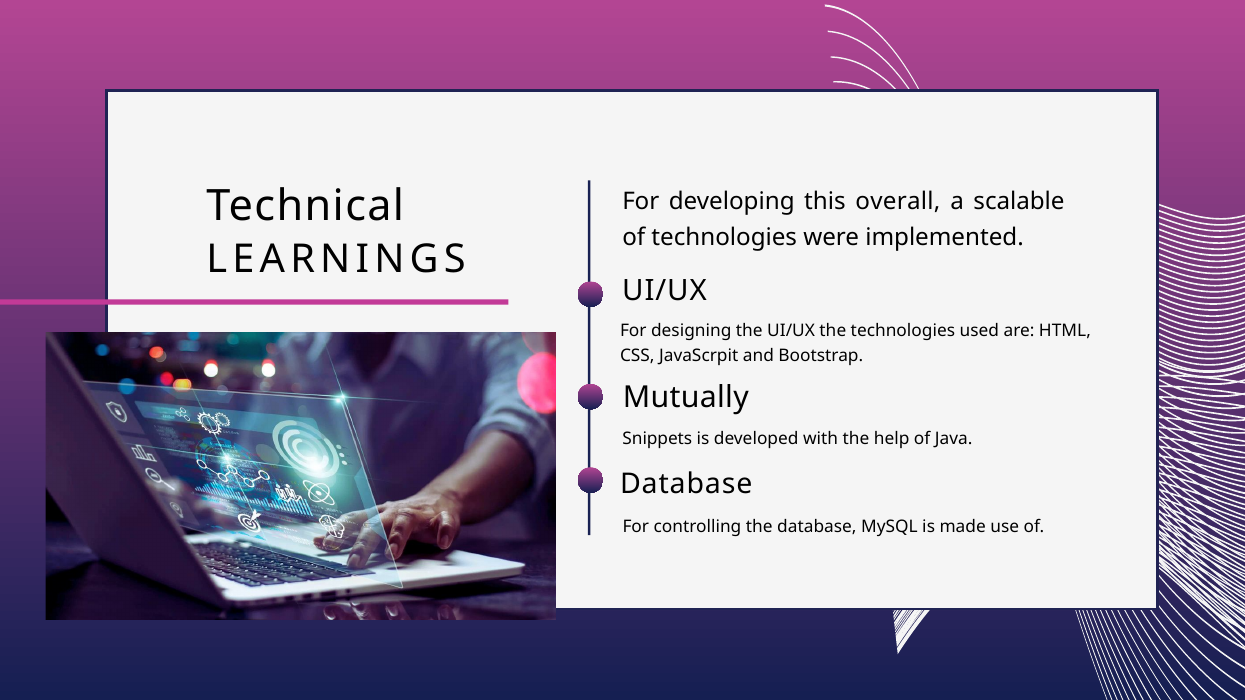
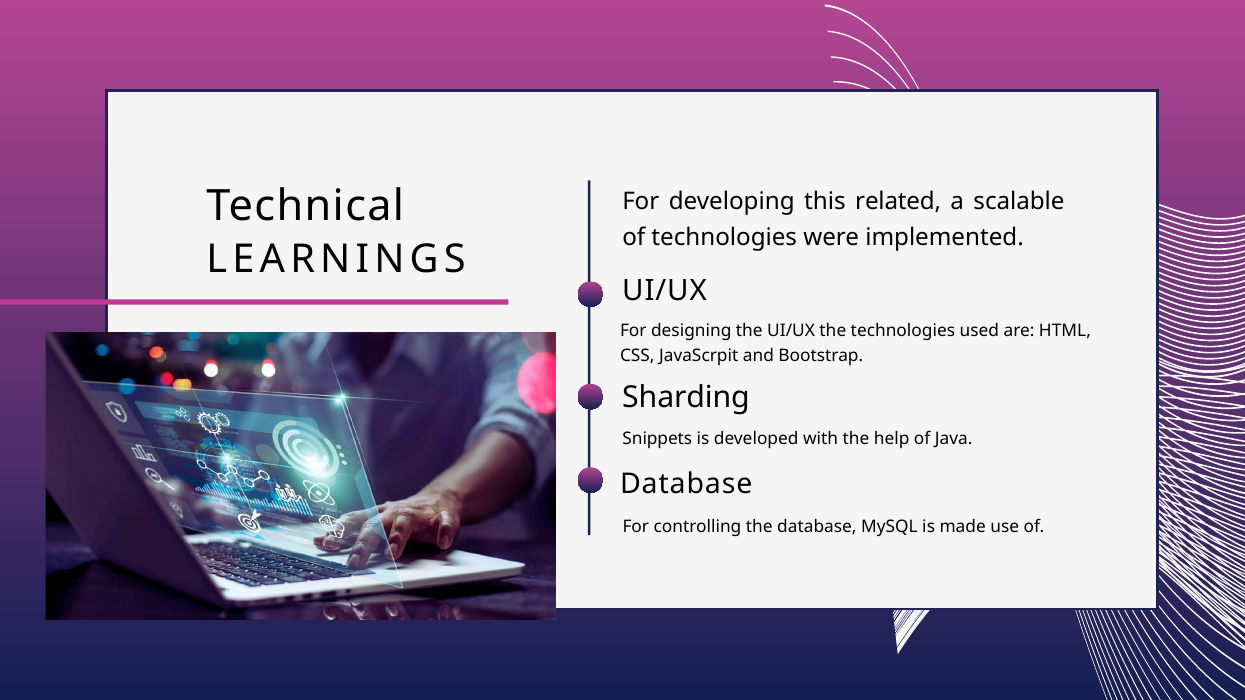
overall: overall -> related
Mutually: Mutually -> Sharding
